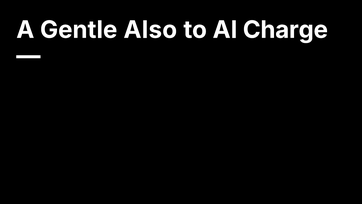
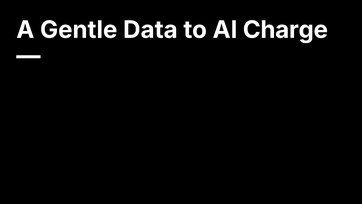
Also: Also -> Data
